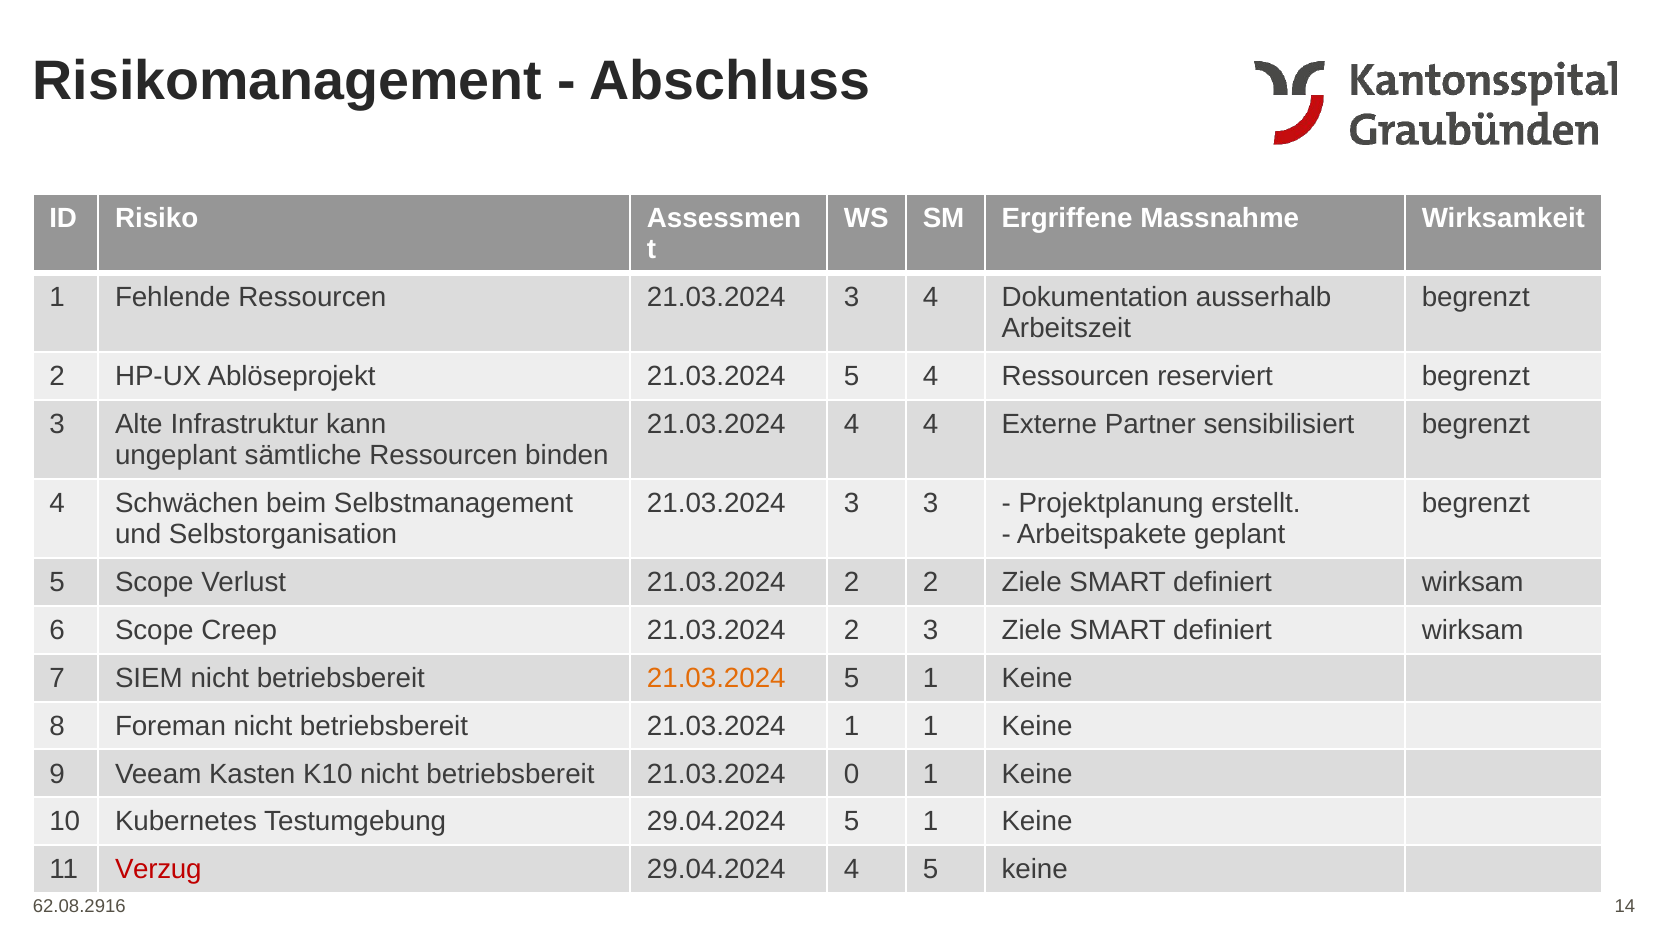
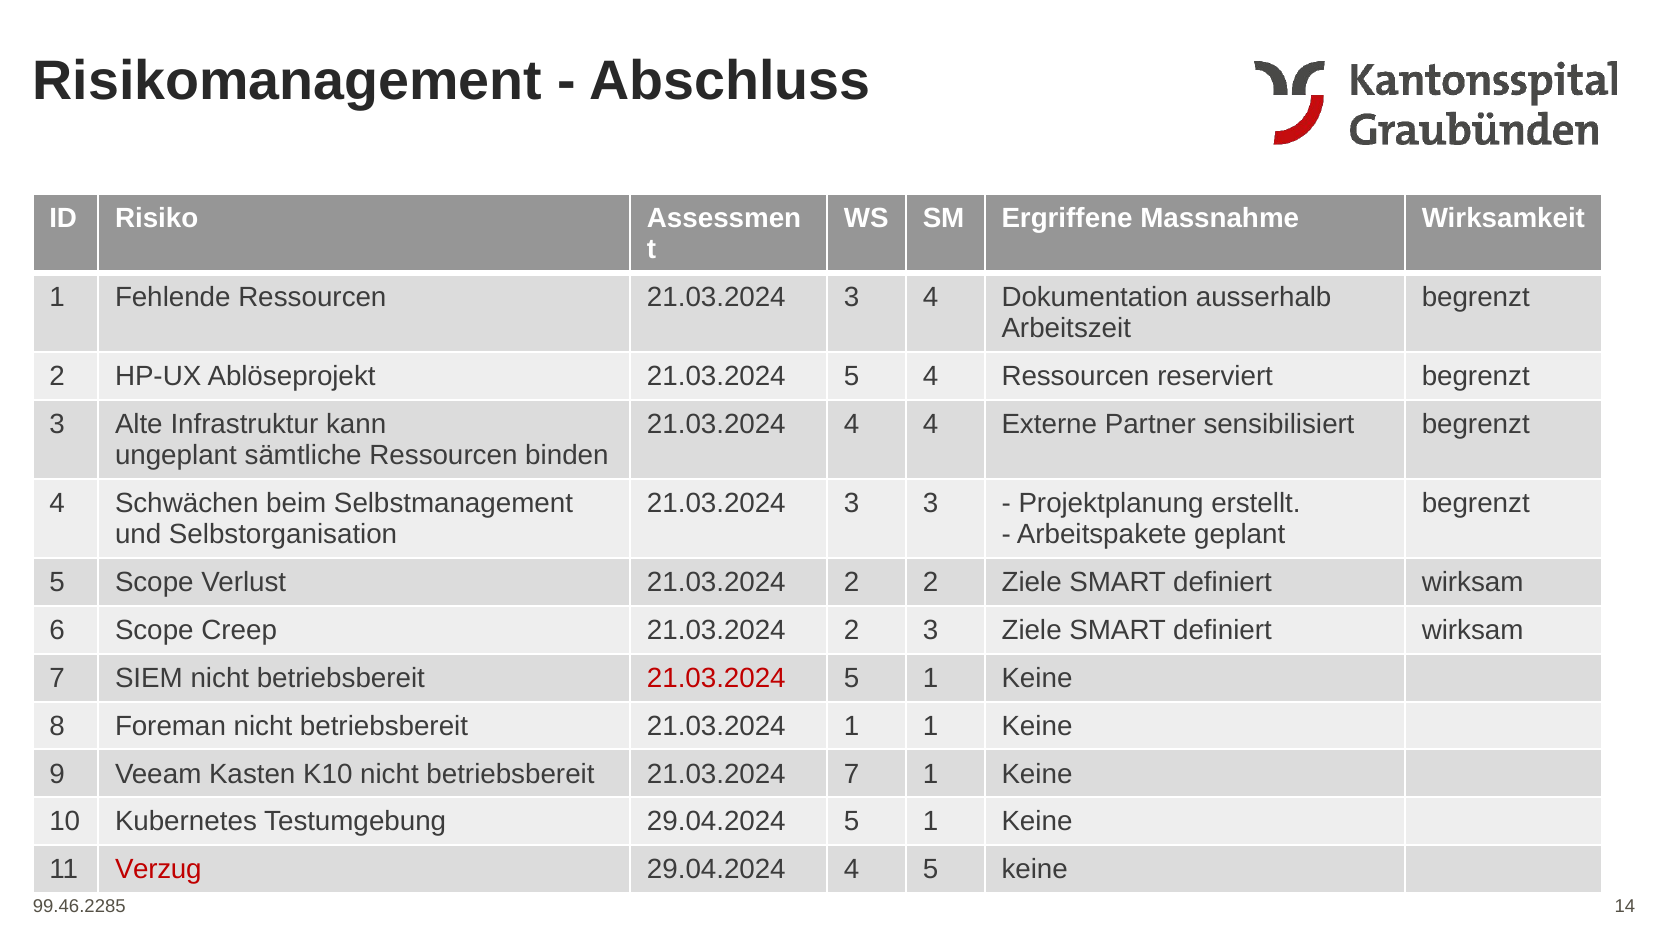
21.03.2024 at (716, 678) colour: orange -> red
21.03.2024 0: 0 -> 7
62.08.2916: 62.08.2916 -> 99.46.2285
